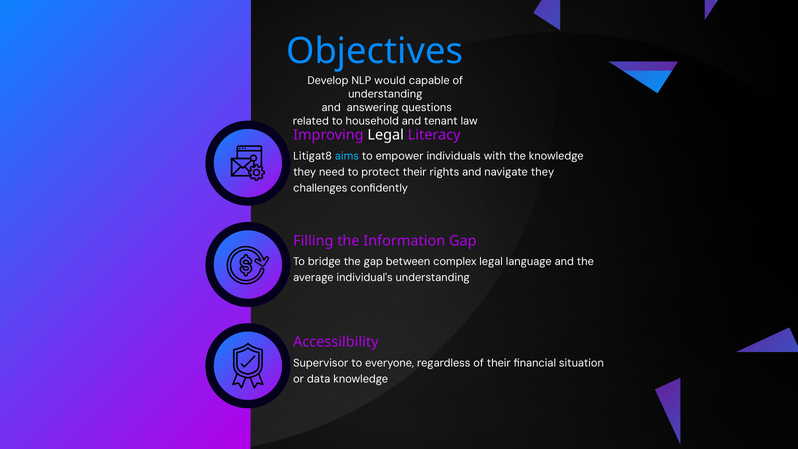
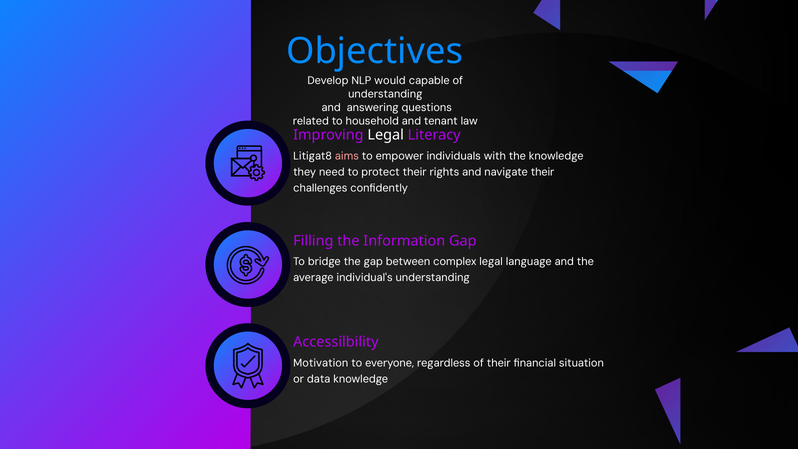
aims colour: light blue -> pink
navigate they: they -> their
Supervisor: Supervisor -> Motivation
